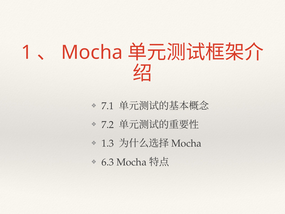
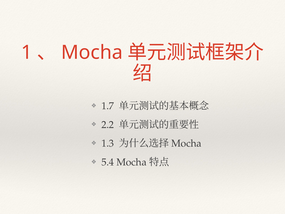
7.1: 7.1 -> 1.7
7.2: 7.2 -> 2.2
6.3: 6.3 -> 5.4
